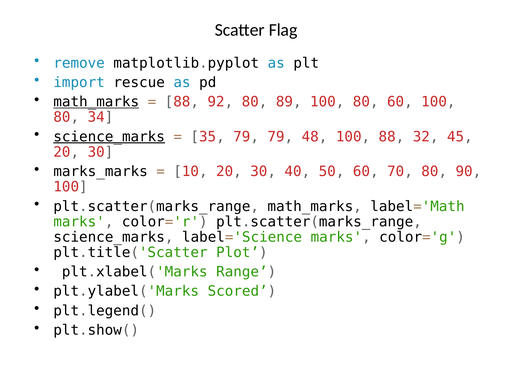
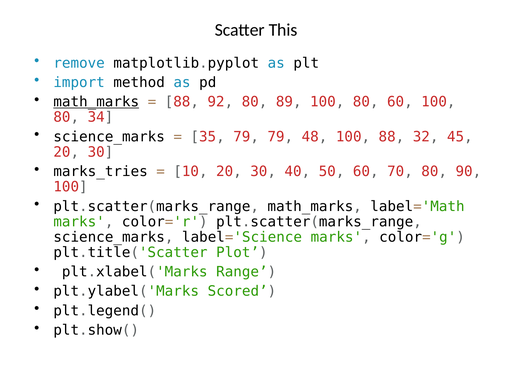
Flag: Flag -> This
rescue: rescue -> method
science_marks at (109, 137) underline: present -> none
marks_marks: marks_marks -> marks_tries
